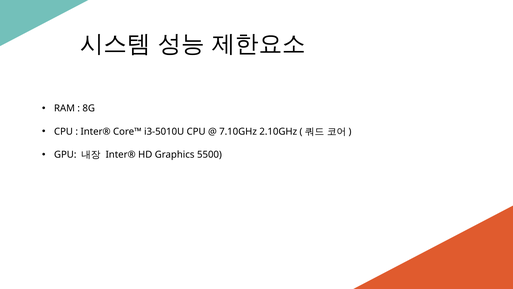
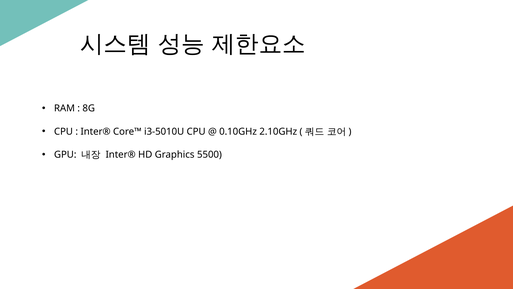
7.10GHz: 7.10GHz -> 0.10GHz
